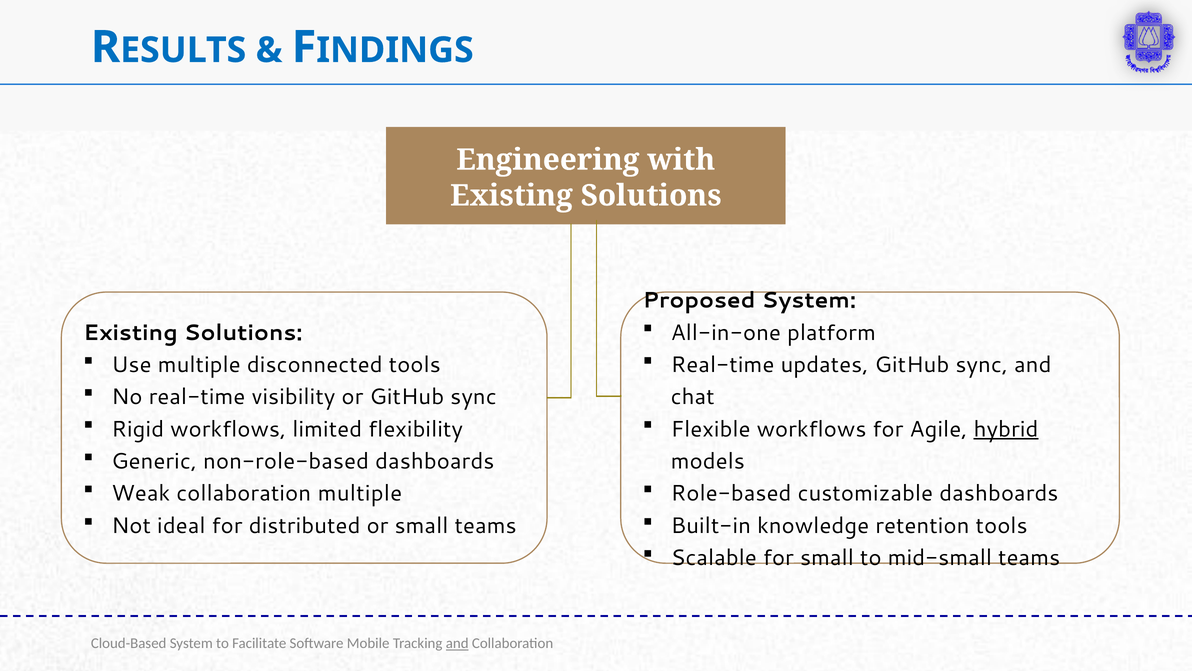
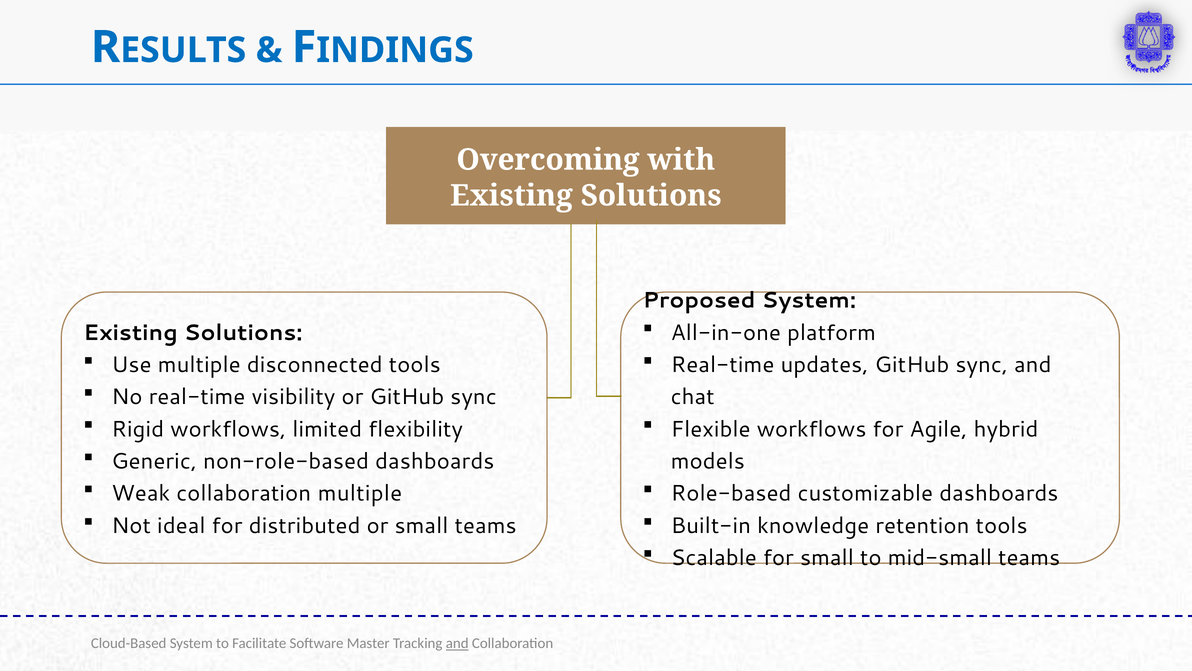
Engineering: Engineering -> Overcoming
hybrid underline: present -> none
Mobile: Mobile -> Master
